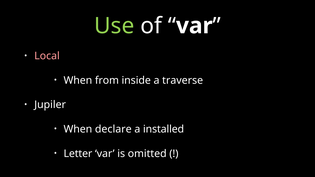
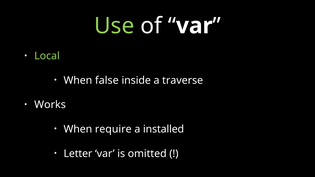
Local colour: pink -> light green
from: from -> false
Jupiler: Jupiler -> Works
declare: declare -> require
